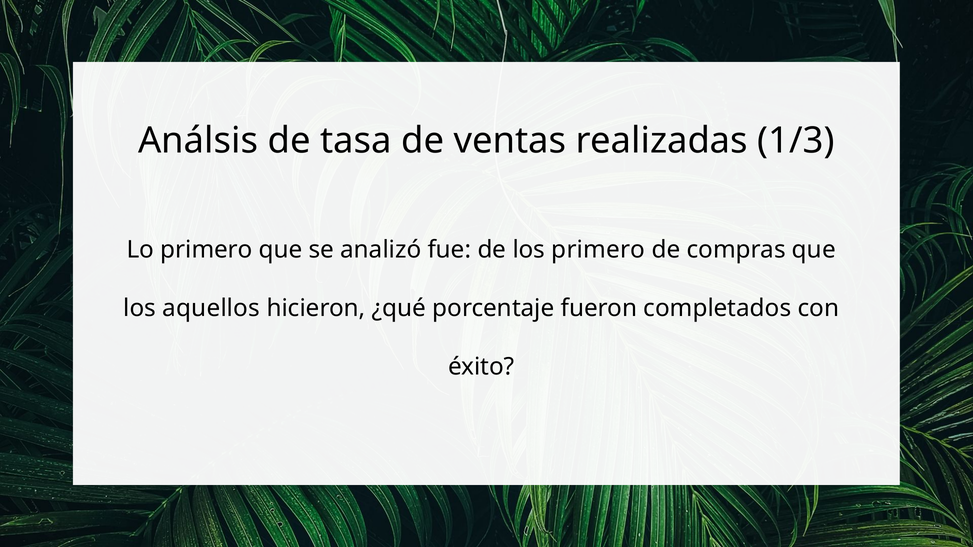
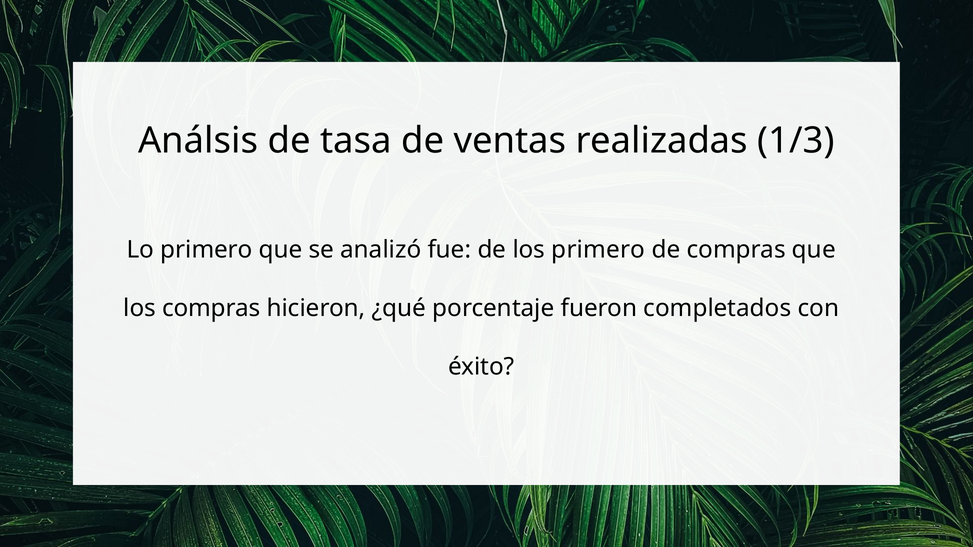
los aquellos: aquellos -> compras
